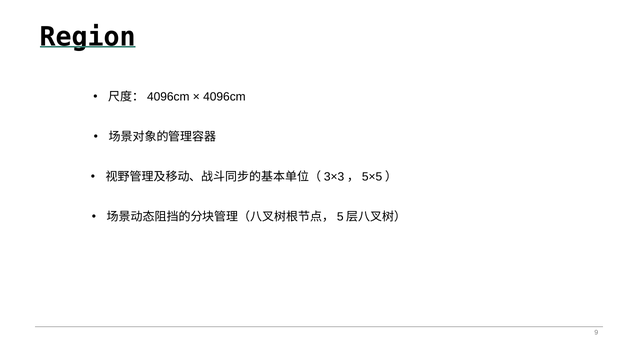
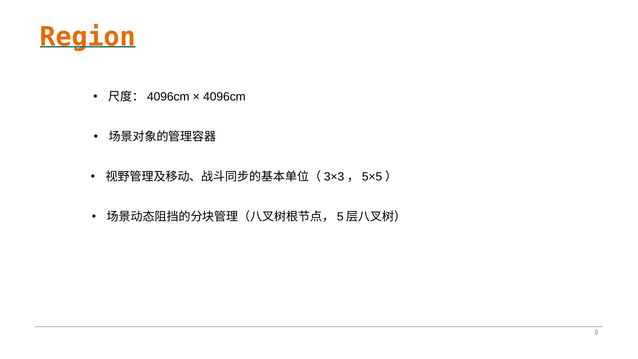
Region colour: black -> orange
